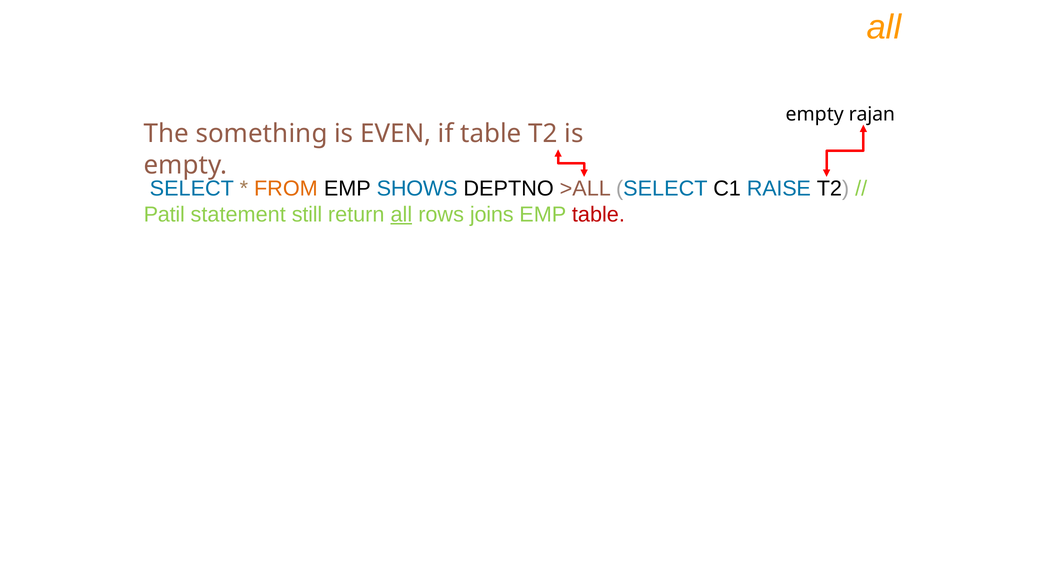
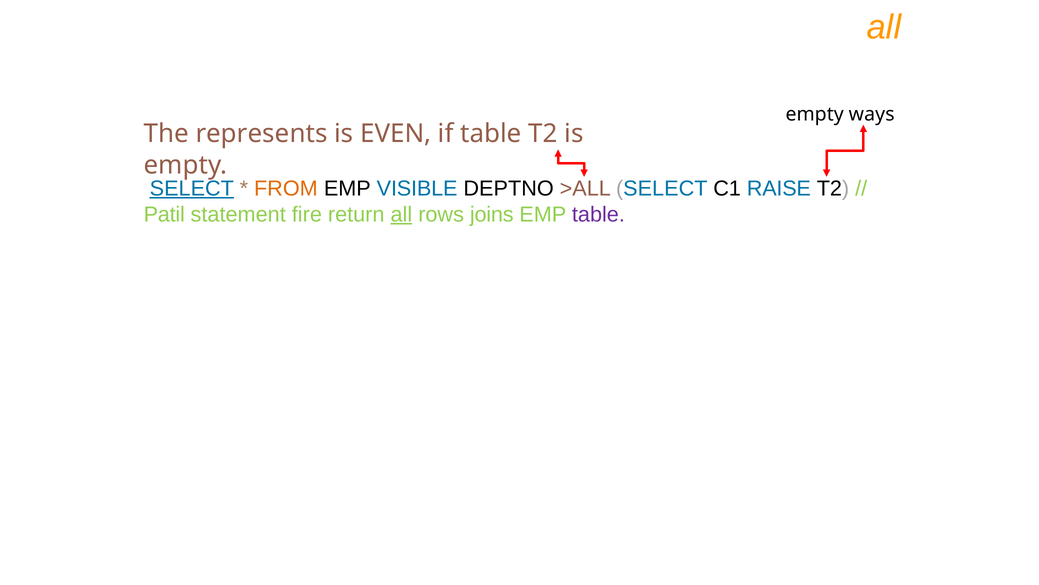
rajan: rajan -> ways
something: something -> represents
SELECT at (192, 188) underline: none -> present
SHOWS: SHOWS -> VISIBLE
still: still -> fire
table at (598, 214) colour: red -> purple
